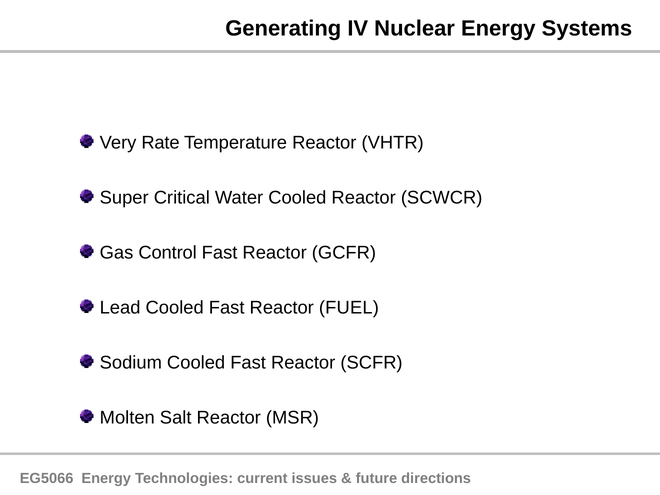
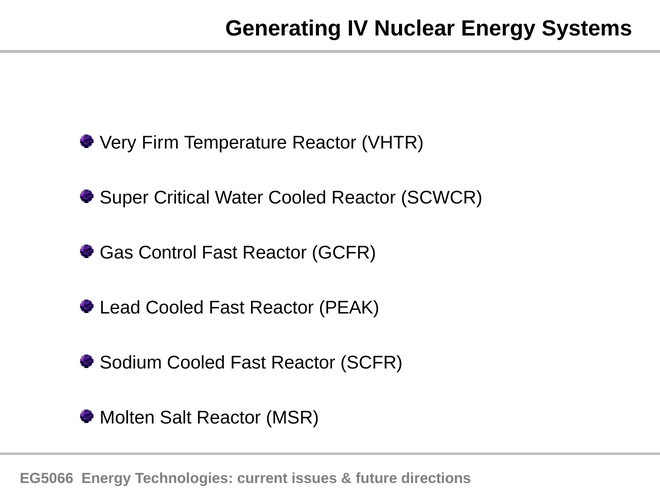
Rate: Rate -> Firm
FUEL: FUEL -> PEAK
